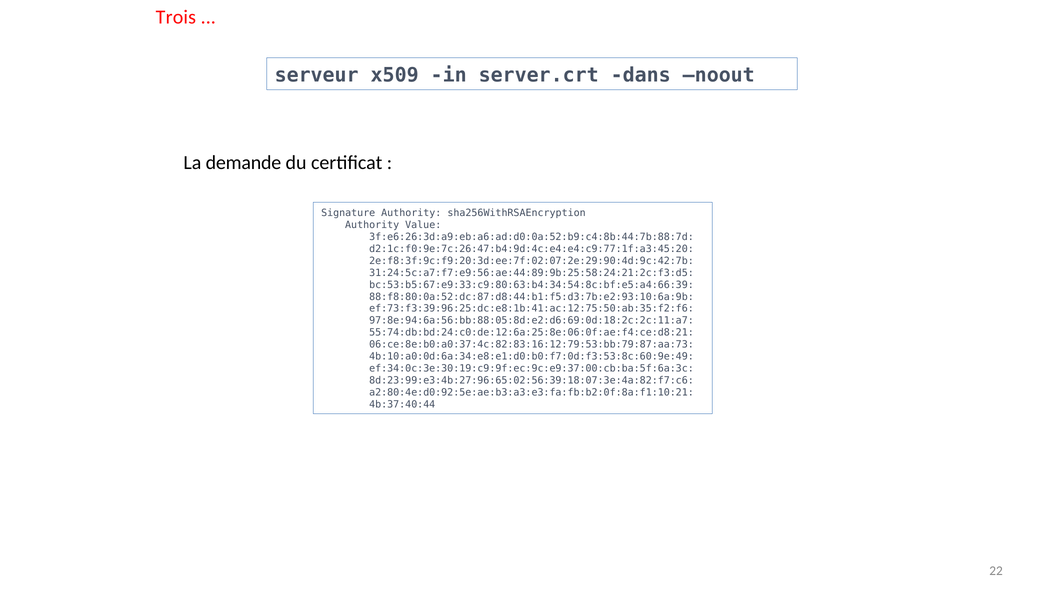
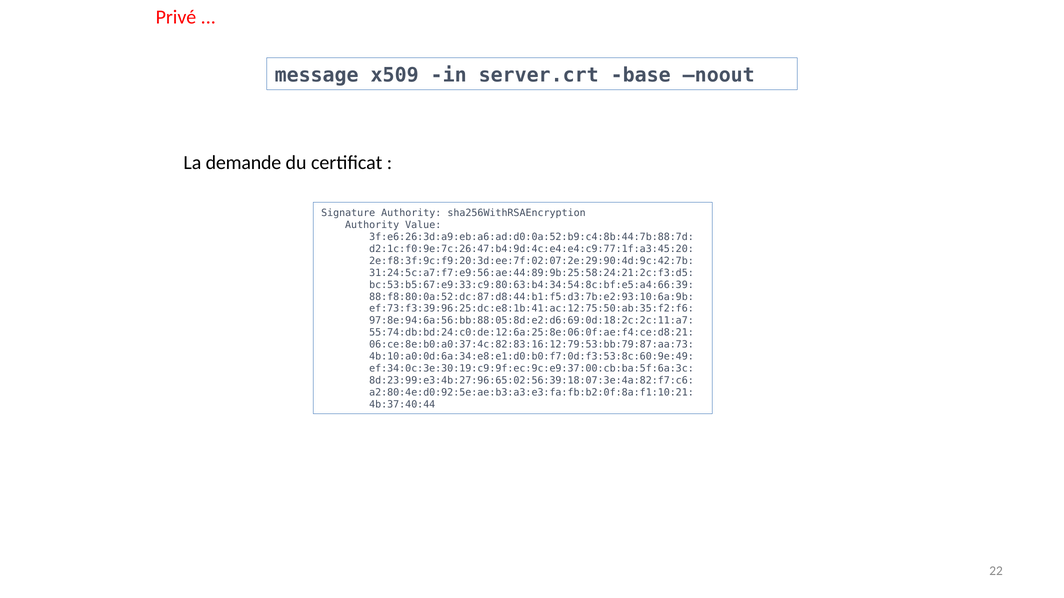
Trois: Trois -> Privé
serveur: serveur -> message
dans: dans -> base
